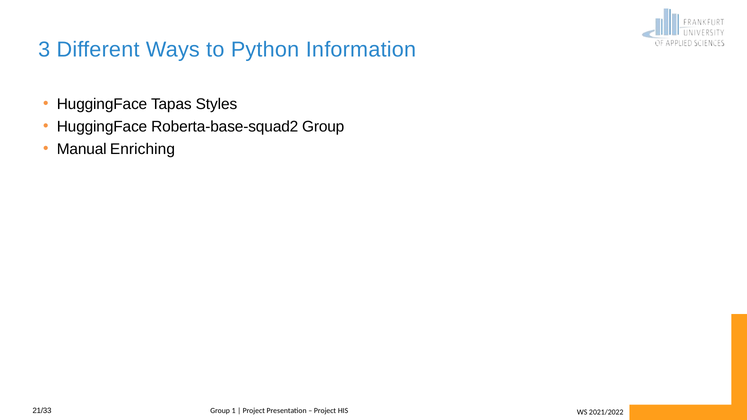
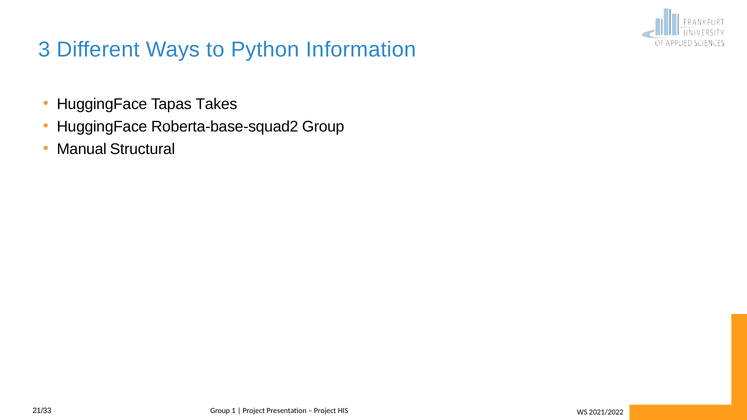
Styles: Styles -> Takes
Enriching: Enriching -> Structural
